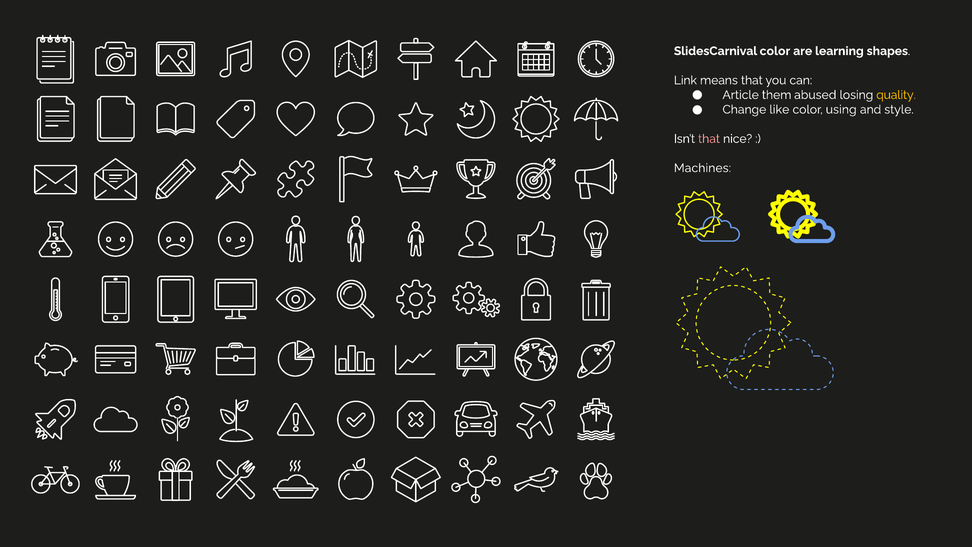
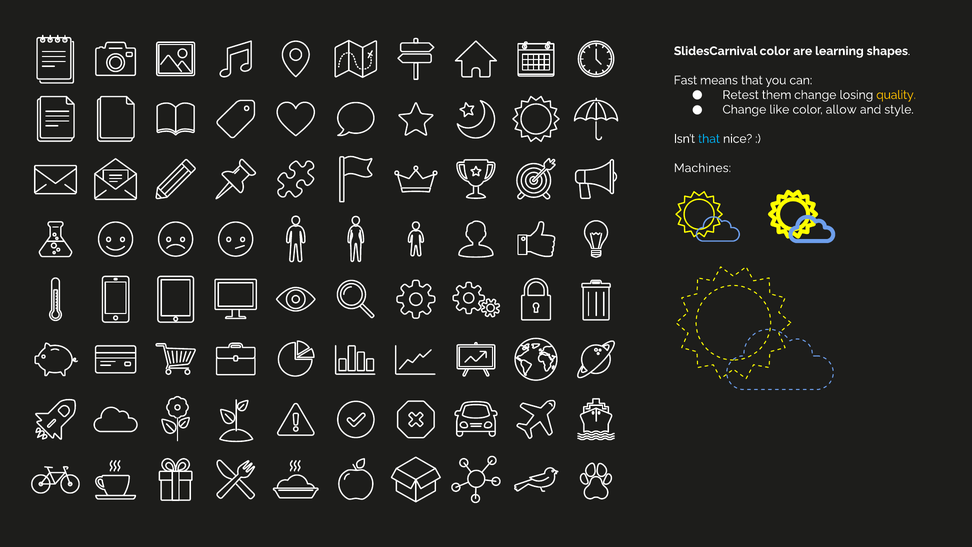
Link: Link -> Fast
Article: Article -> Retest
them abused: abused -> change
using: using -> allow
that at (709, 139) colour: pink -> light blue
